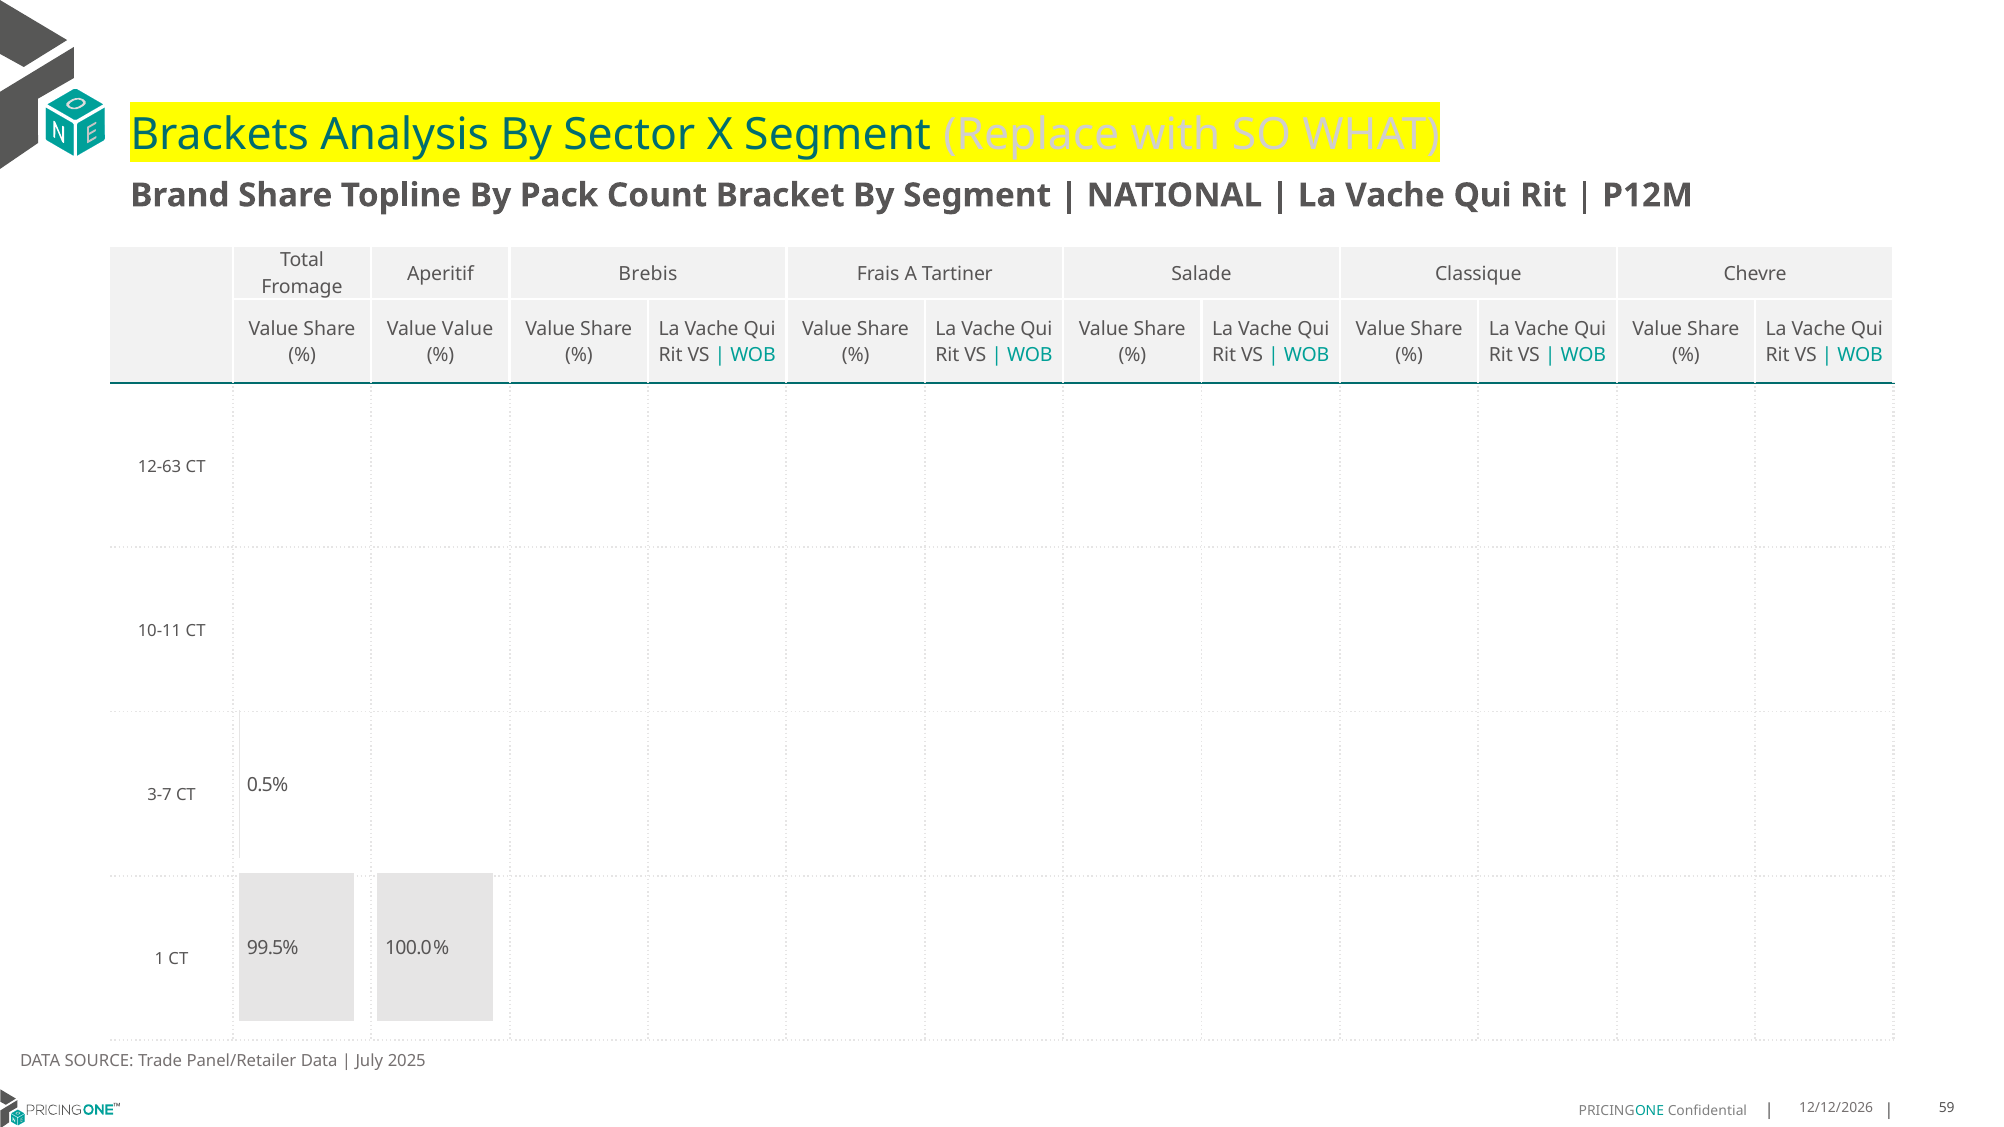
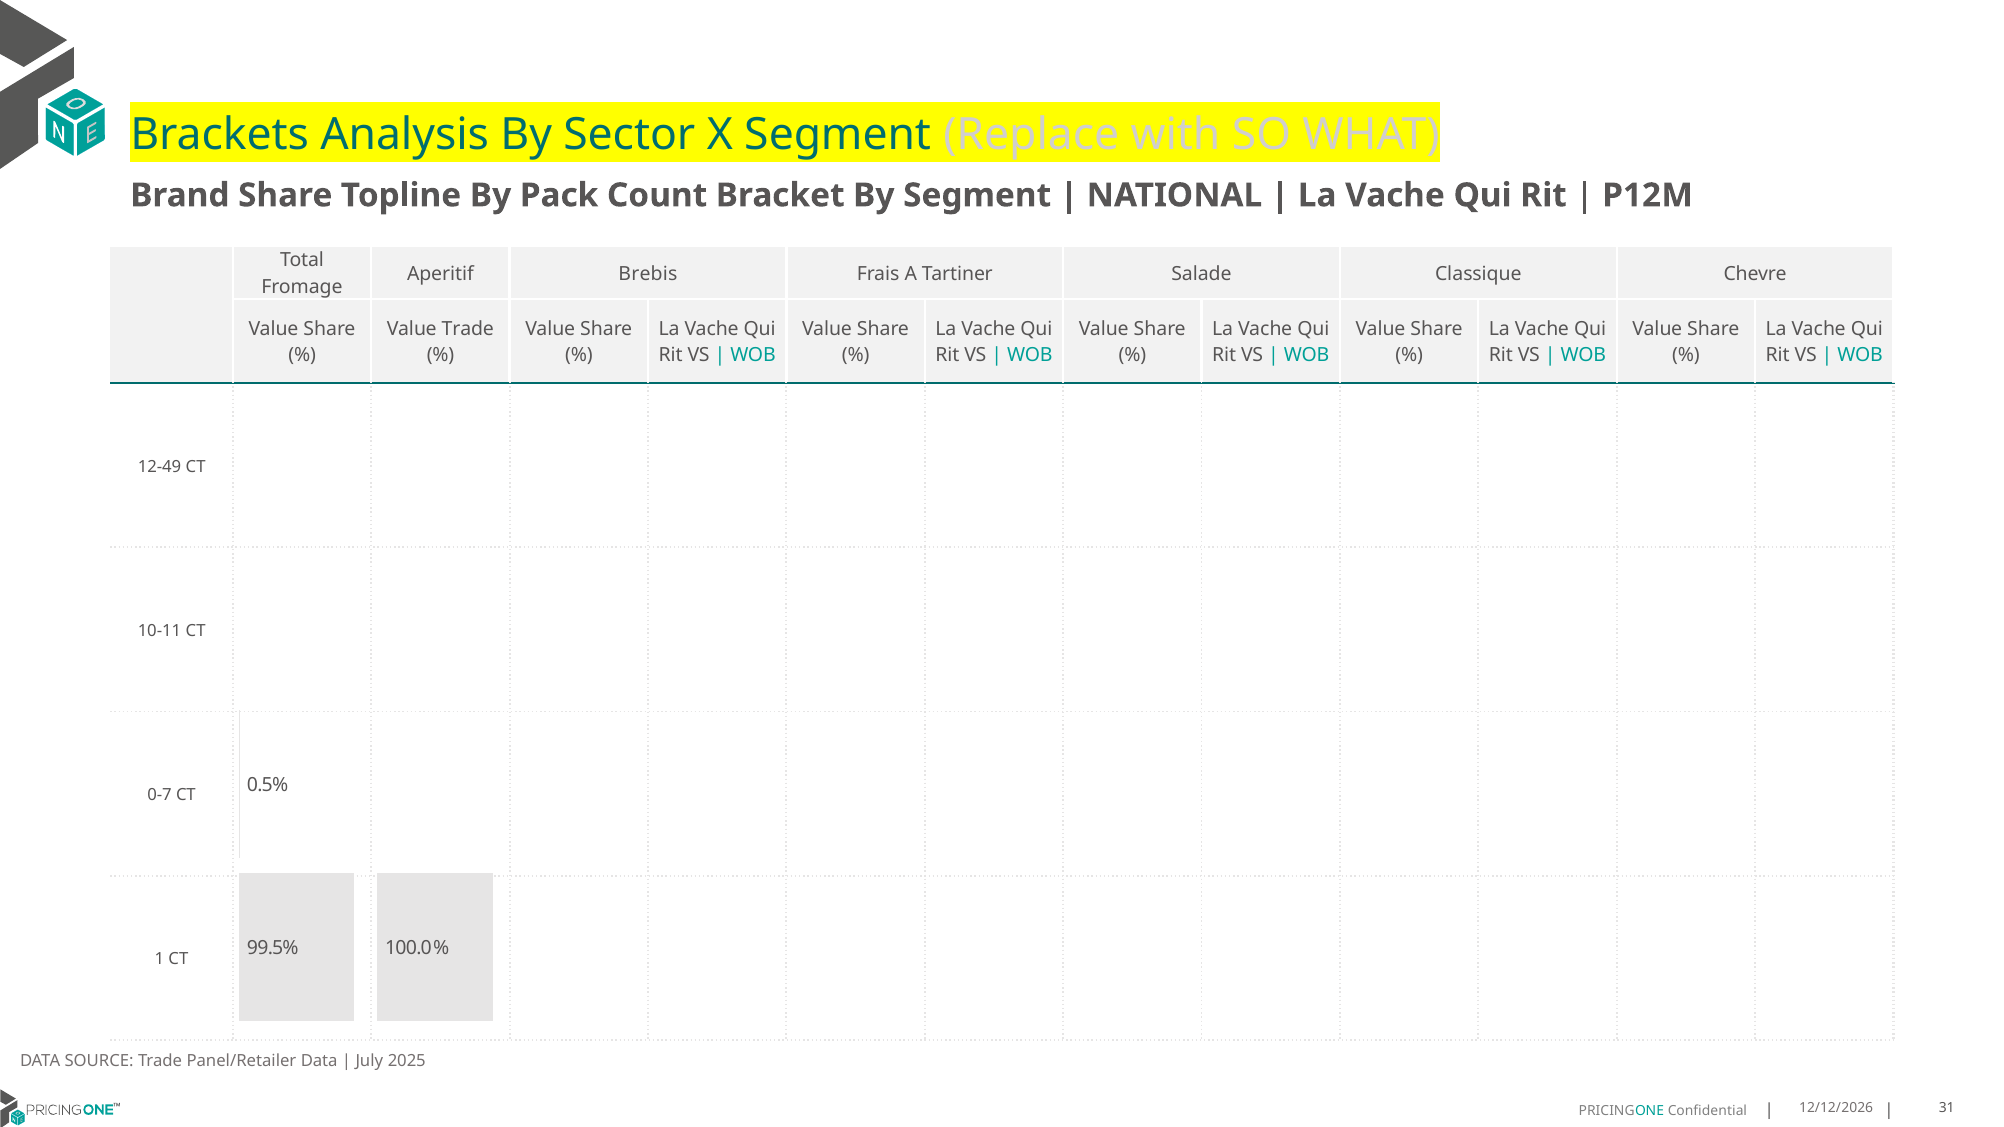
Value Value: Value -> Trade
12-63: 12-63 -> 12-49
3-7: 3-7 -> 0-7
59: 59 -> 31
